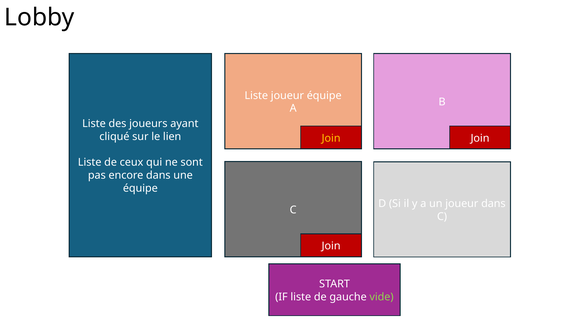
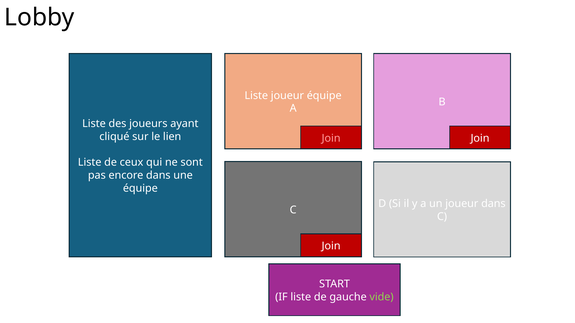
Join at (331, 138) colour: yellow -> pink
